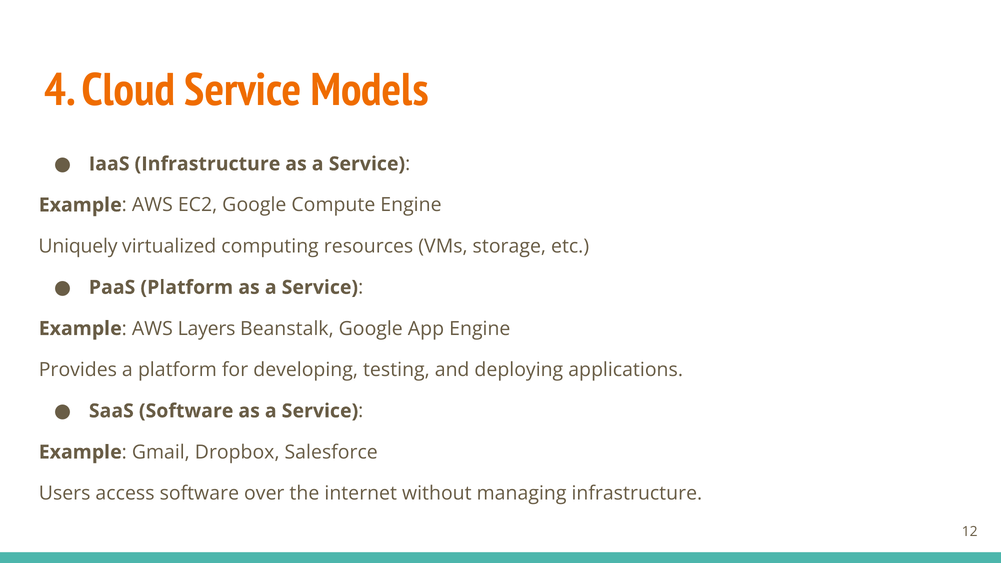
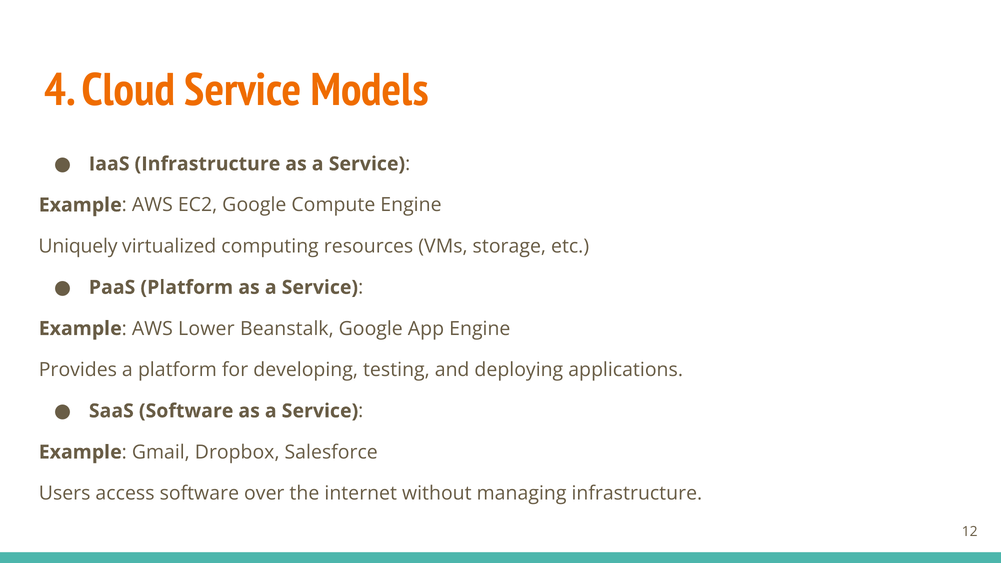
Layers: Layers -> Lower
